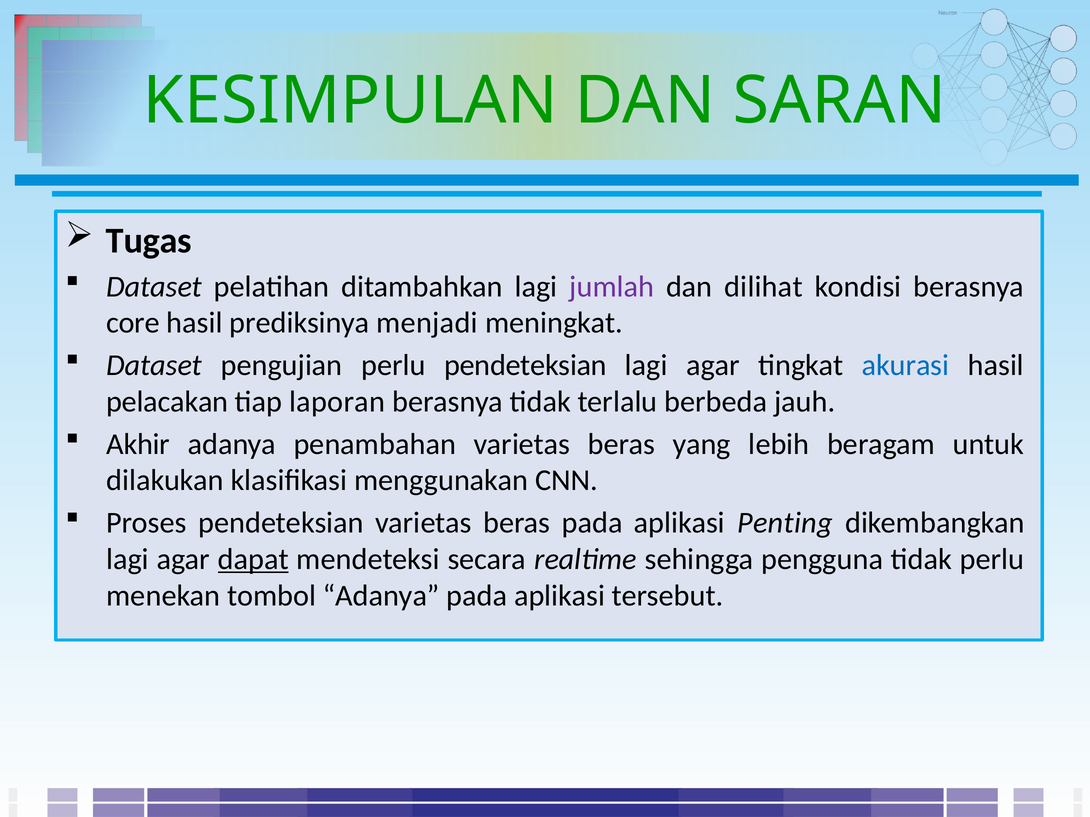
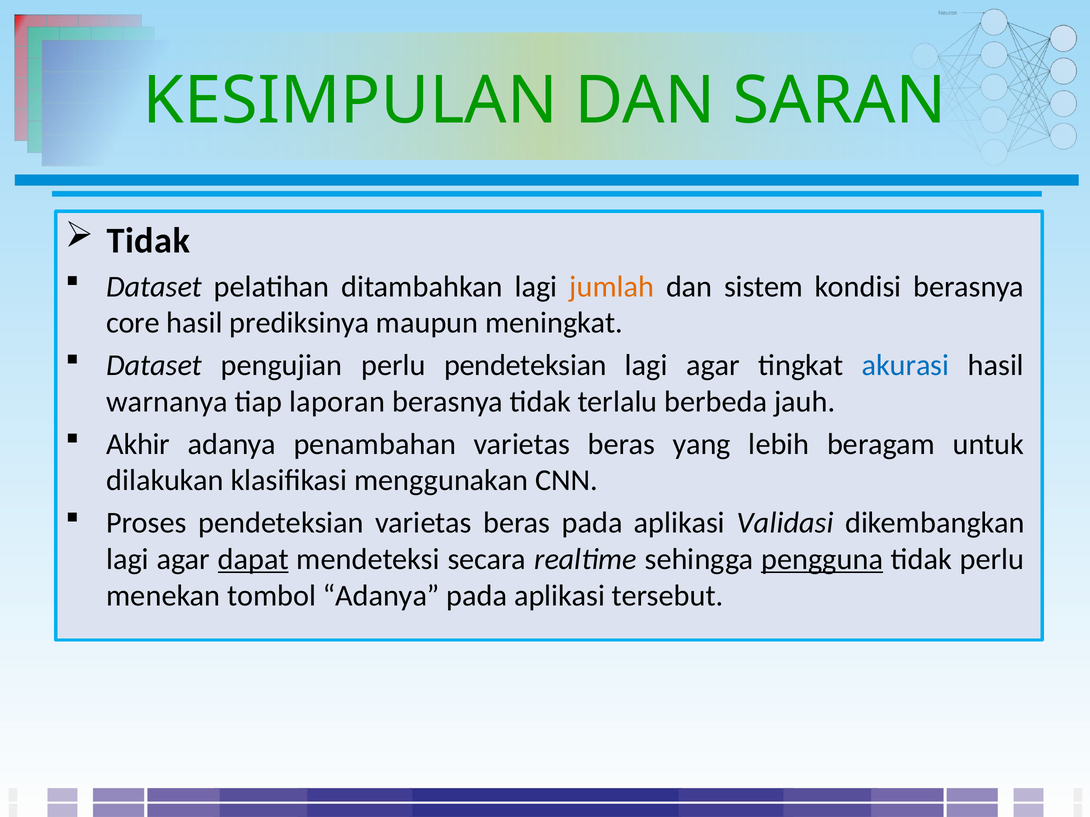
Tugas at (149, 241): Tugas -> Tidak
jumlah colour: purple -> orange
dilihat: dilihat -> sistem
menjadi: menjadi -> maupun
pelacakan: pelacakan -> warnanya
Penting: Penting -> Validasi
pengguna underline: none -> present
